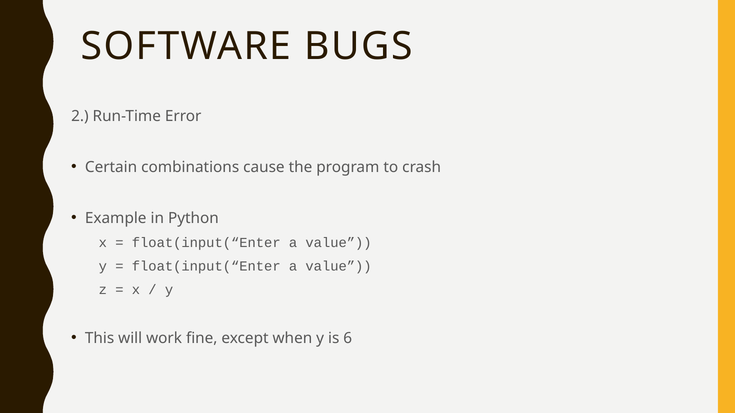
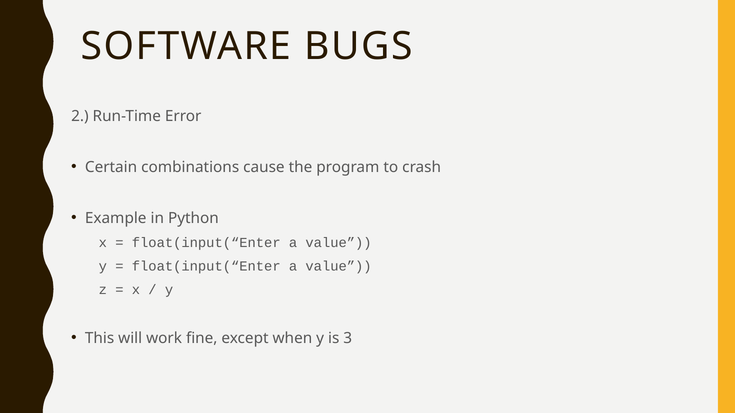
6: 6 -> 3
